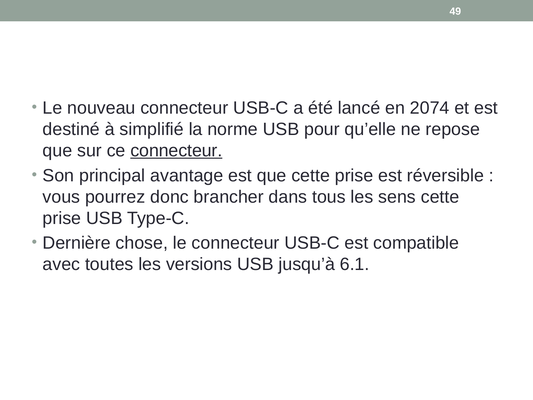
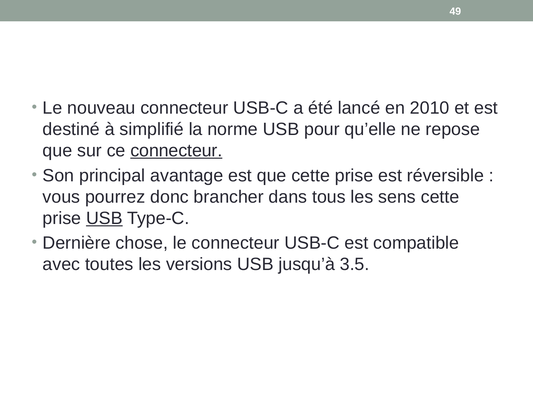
2074: 2074 -> 2010
USB at (104, 218) underline: none -> present
6.1: 6.1 -> 3.5
